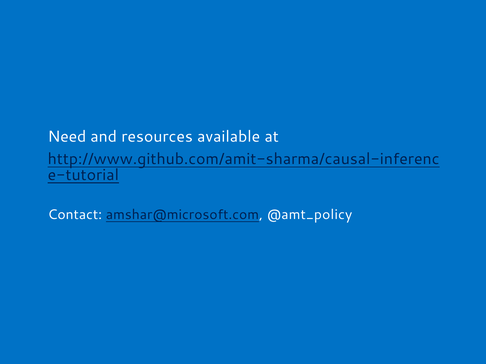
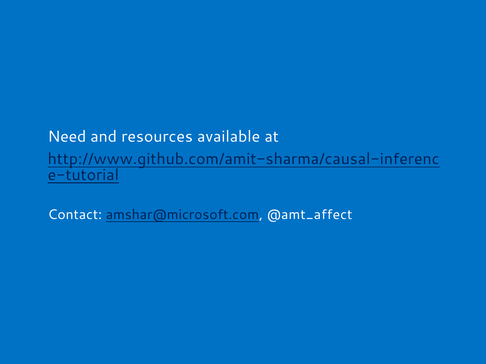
@amt_policy: @amt_policy -> @amt_affect
